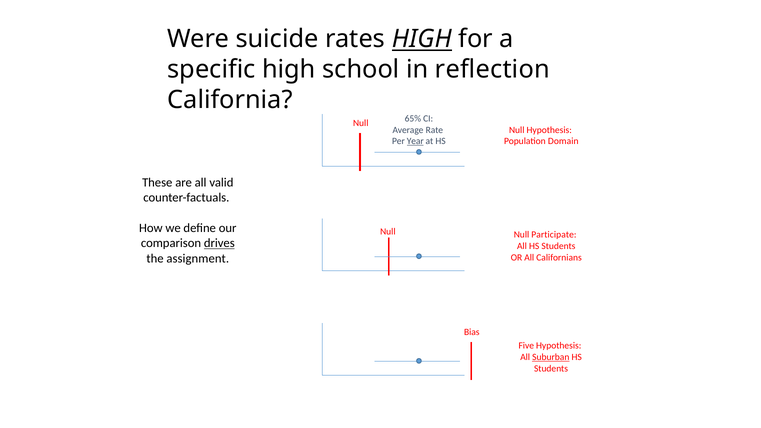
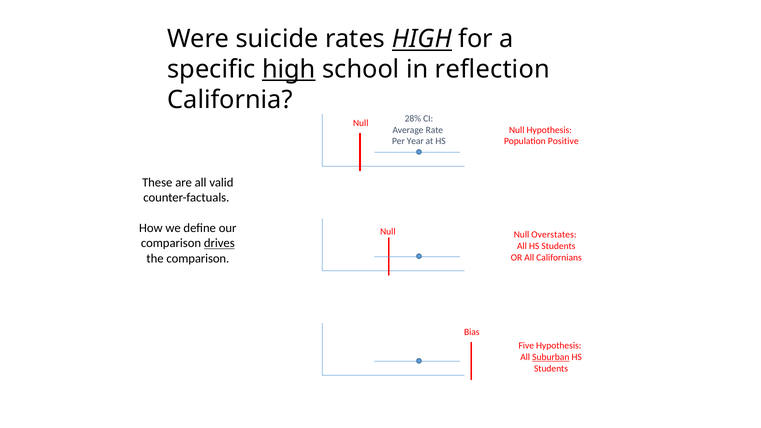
high at (289, 69) underline: none -> present
65%: 65% -> 28%
Domain: Domain -> Positive
Year underline: present -> none
Participate: Participate -> Overstates
the assignment: assignment -> comparison
